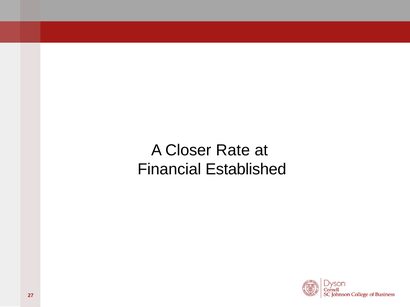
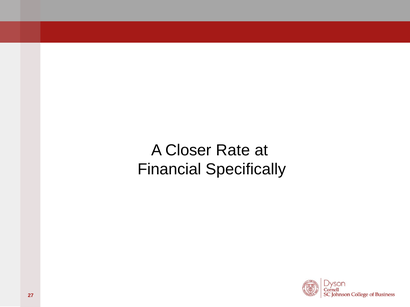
Established: Established -> Specifically
